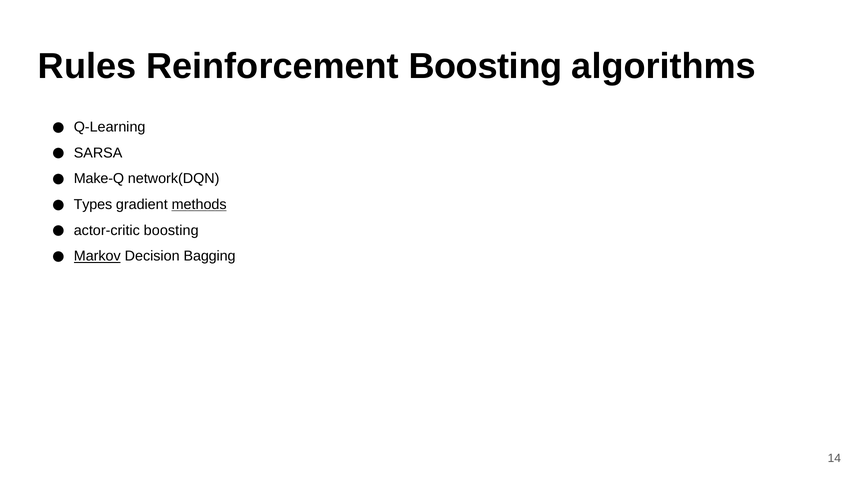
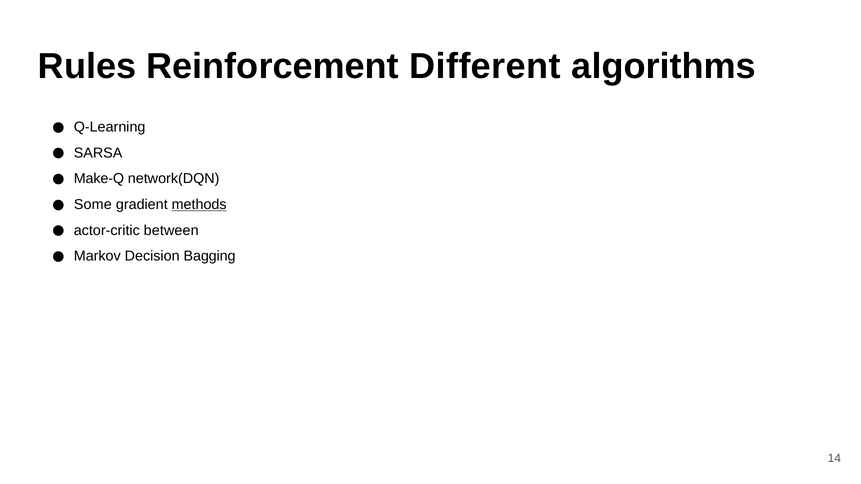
Reinforcement Boosting: Boosting -> Different
Types: Types -> Some
actor-critic boosting: boosting -> between
Markov underline: present -> none
